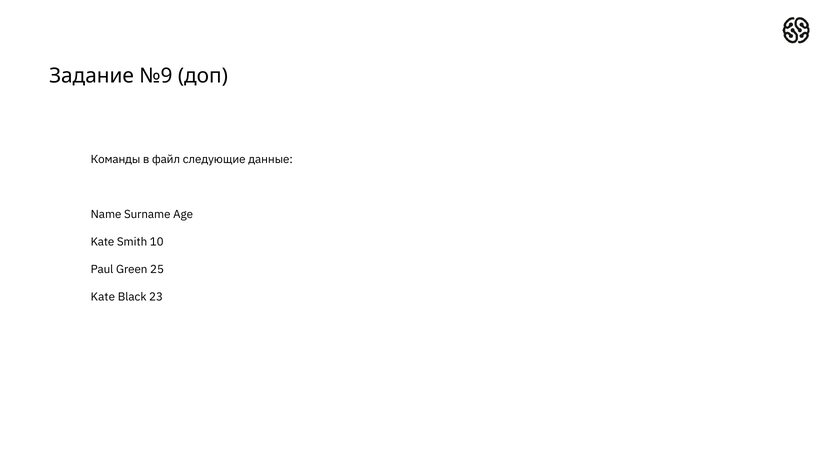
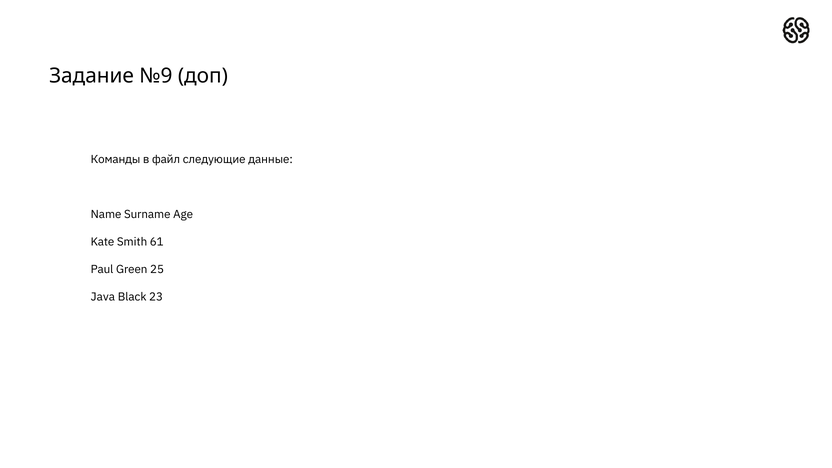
10: 10 -> 61
Kate at (103, 297): Kate -> Java
